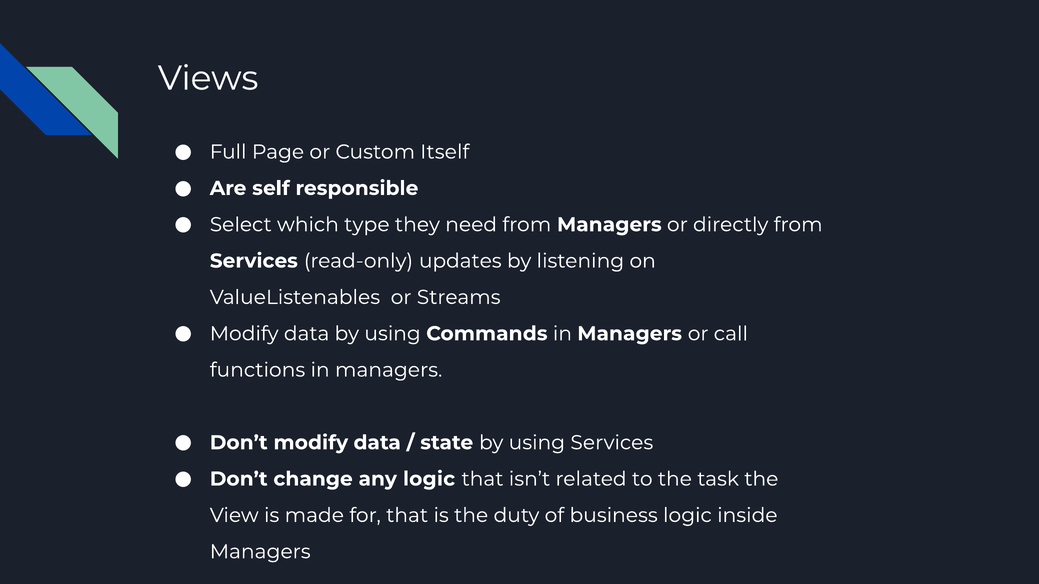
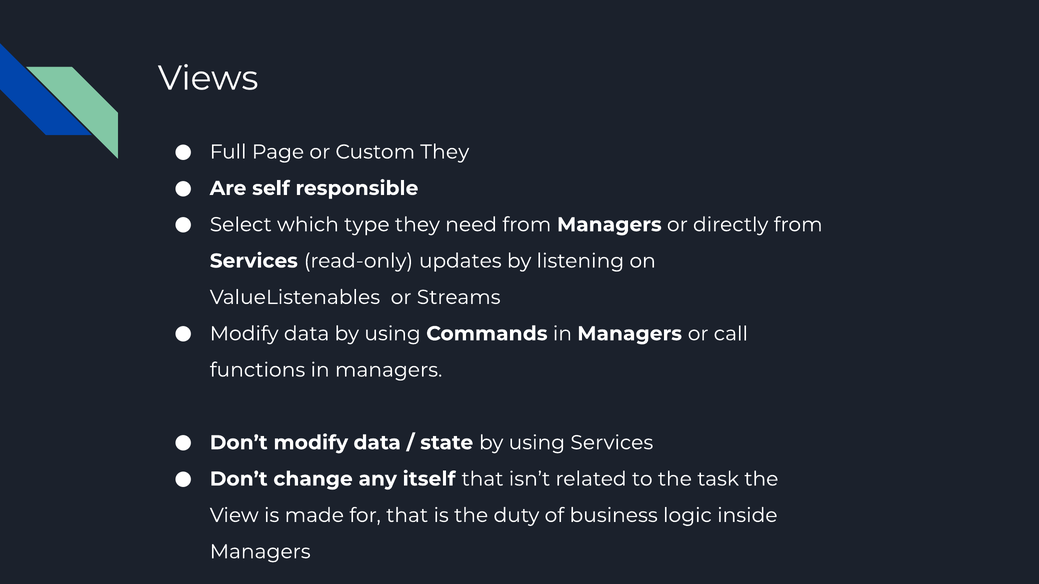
Custom Itself: Itself -> They
any logic: logic -> itself
